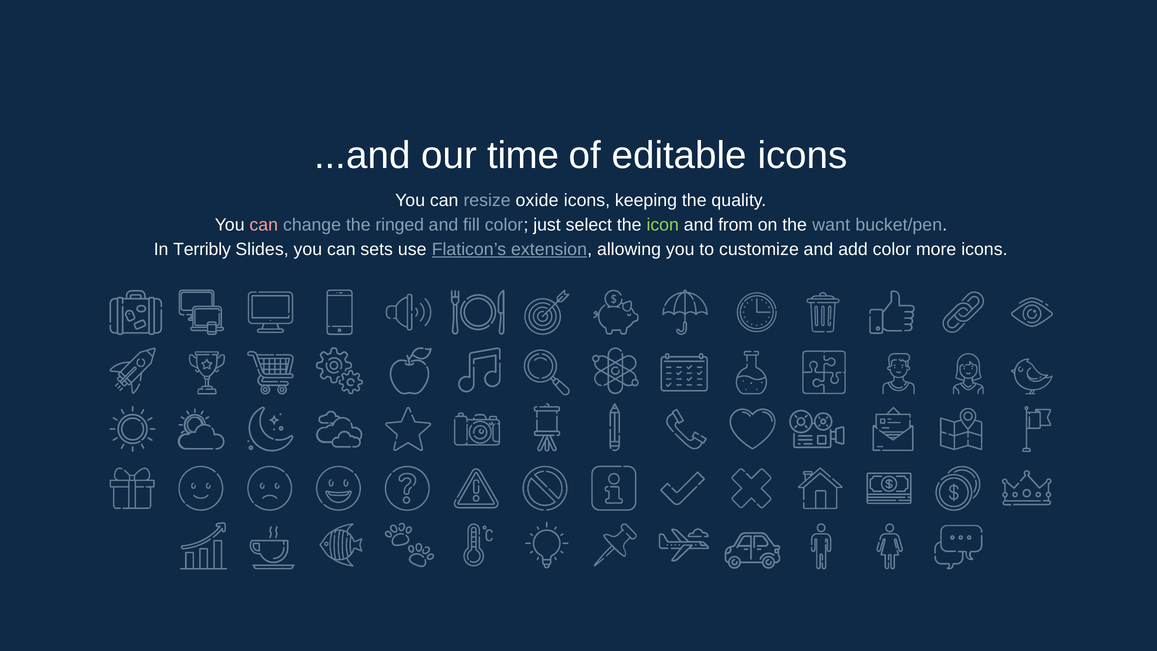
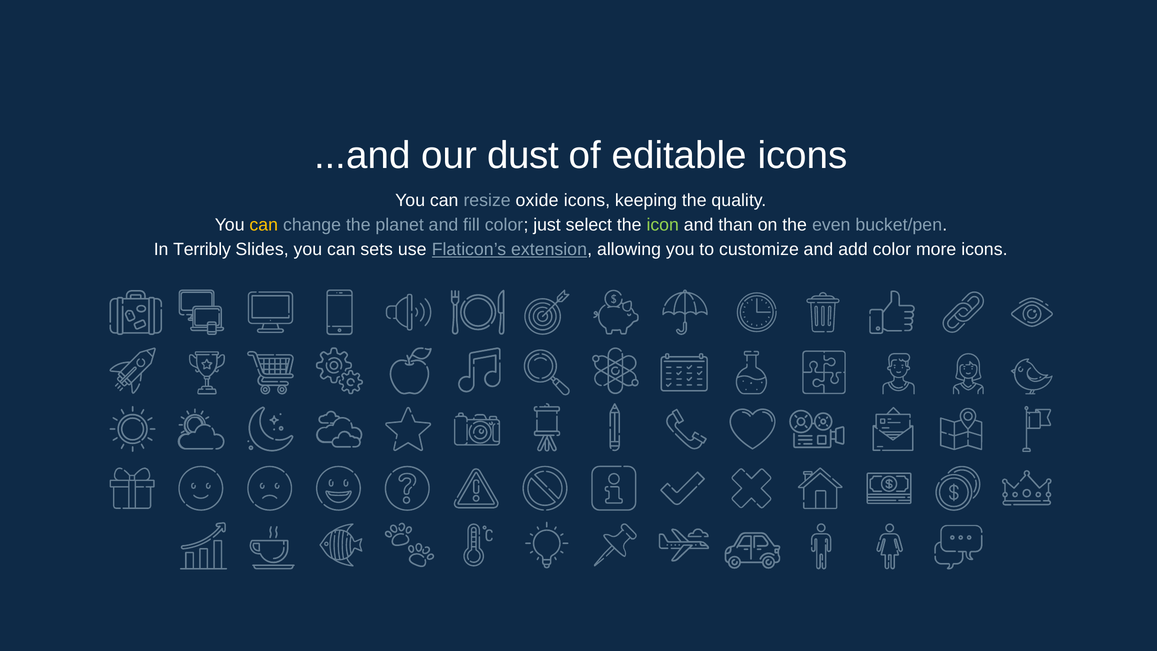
time: time -> dust
can at (264, 225) colour: pink -> yellow
ringed: ringed -> planet
from: from -> than
want: want -> even
